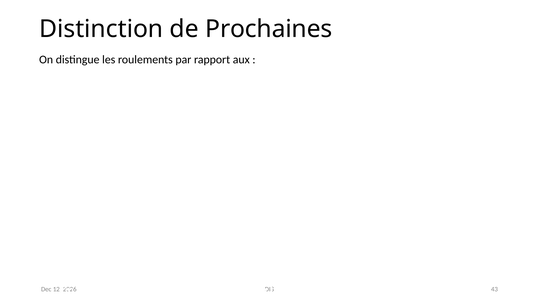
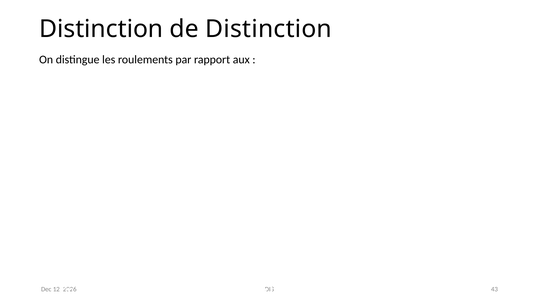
de Prochaines: Prochaines -> Distinction
